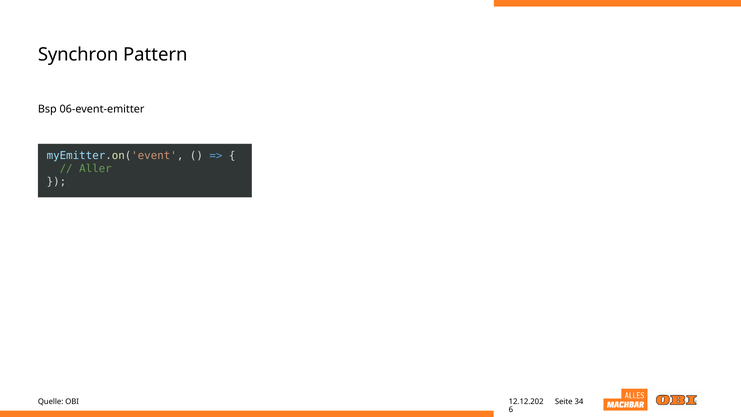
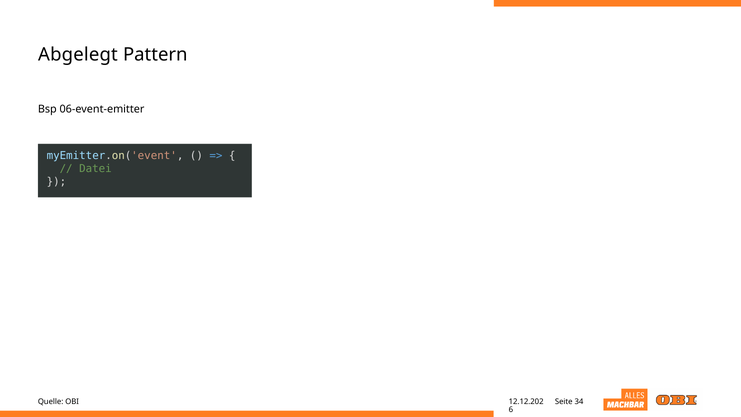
Synchron: Synchron -> Abgelegt
Aller: Aller -> Datei
